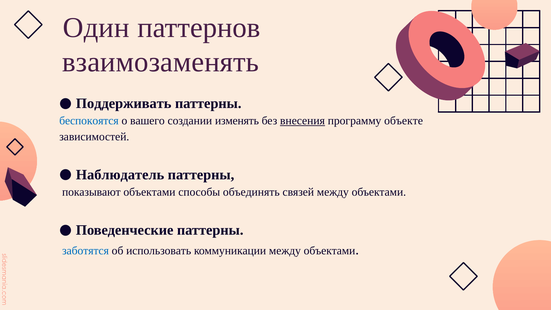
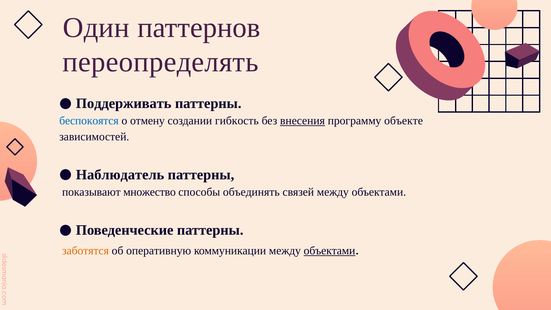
взаимозаменять: взаимозаменять -> переопределять
вашего: вашего -> отмену
изменять: изменять -> гибкость
показывают объектами: объектами -> множество
заботятся colour: blue -> orange
использовать: использовать -> оперативную
объектами at (330, 251) underline: none -> present
